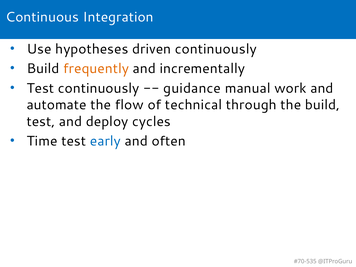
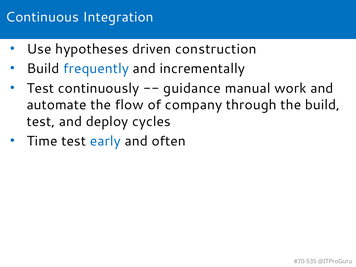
driven continuously: continuously -> construction
frequently colour: orange -> blue
technical: technical -> company
